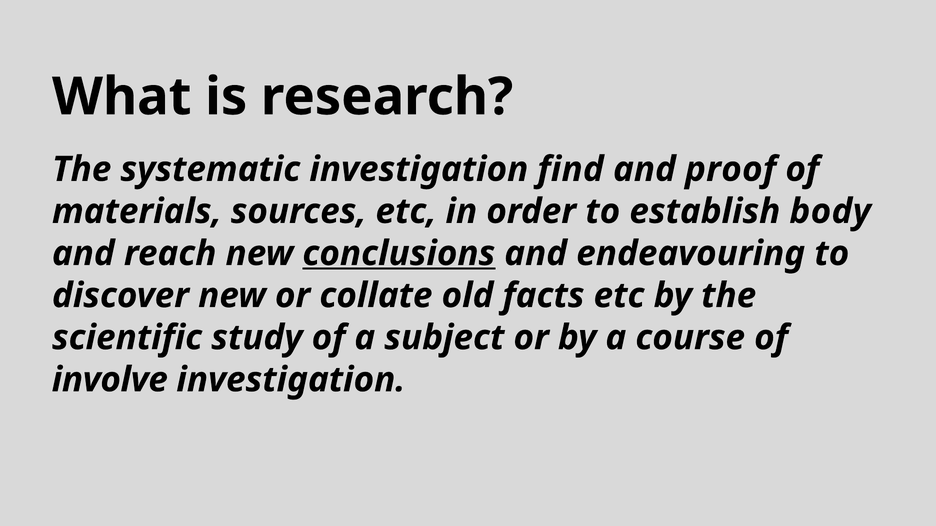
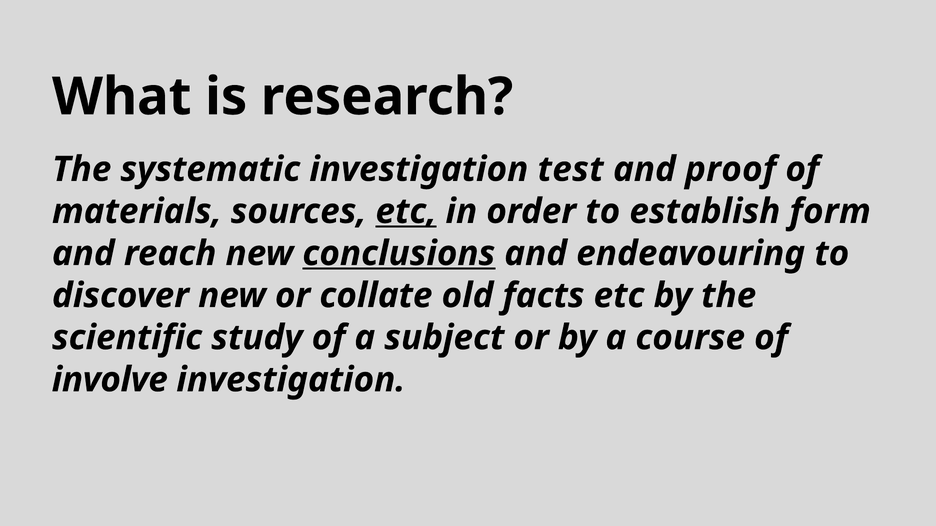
find: find -> test
etc at (406, 212) underline: none -> present
body: body -> form
